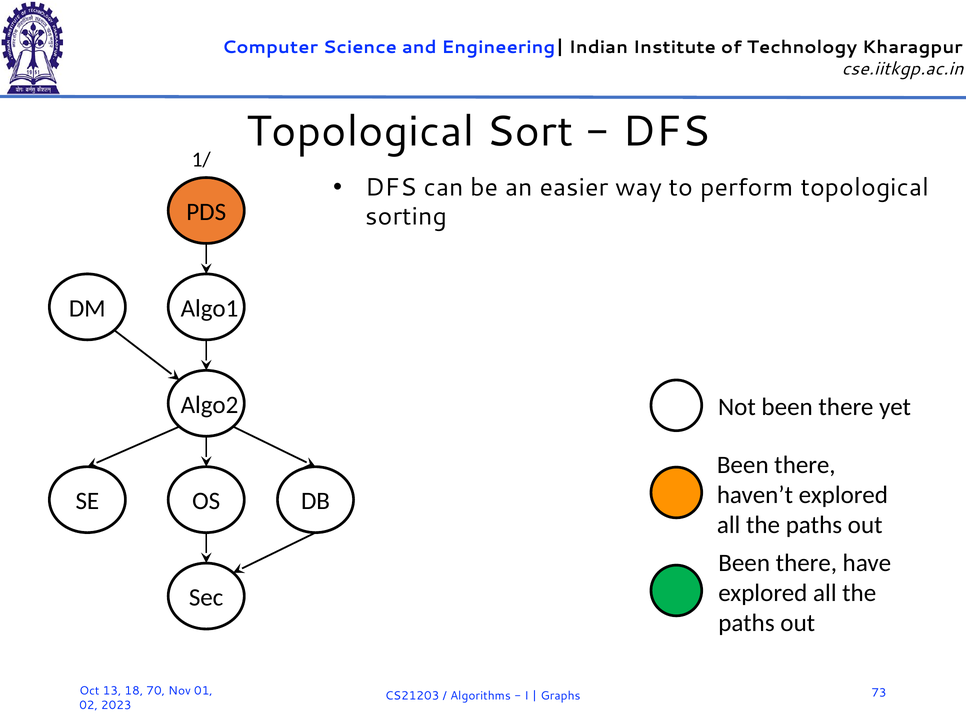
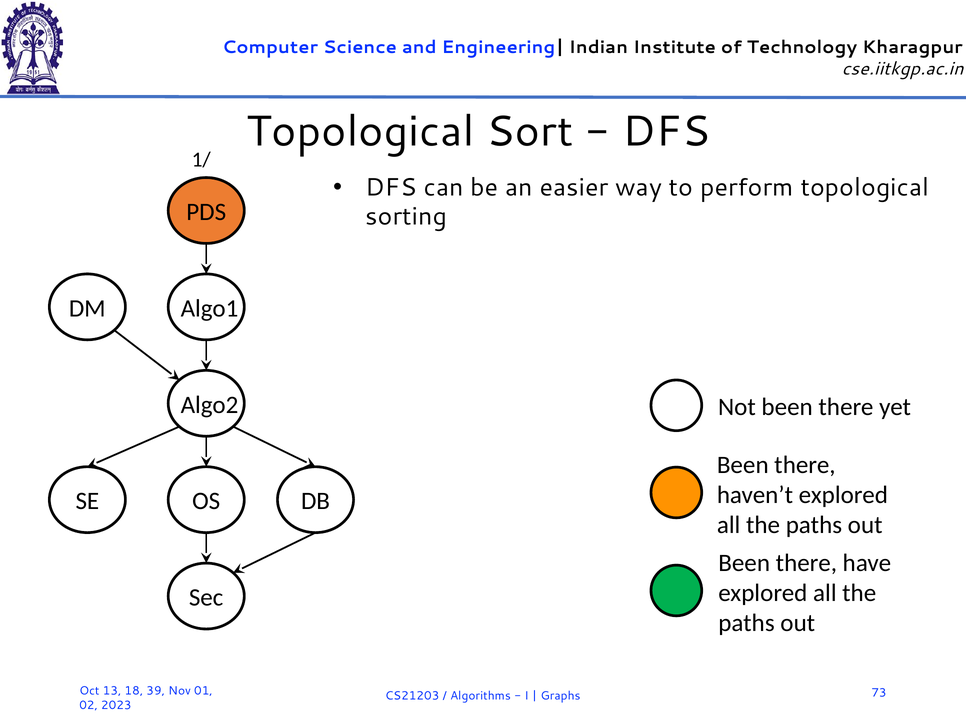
70: 70 -> 39
